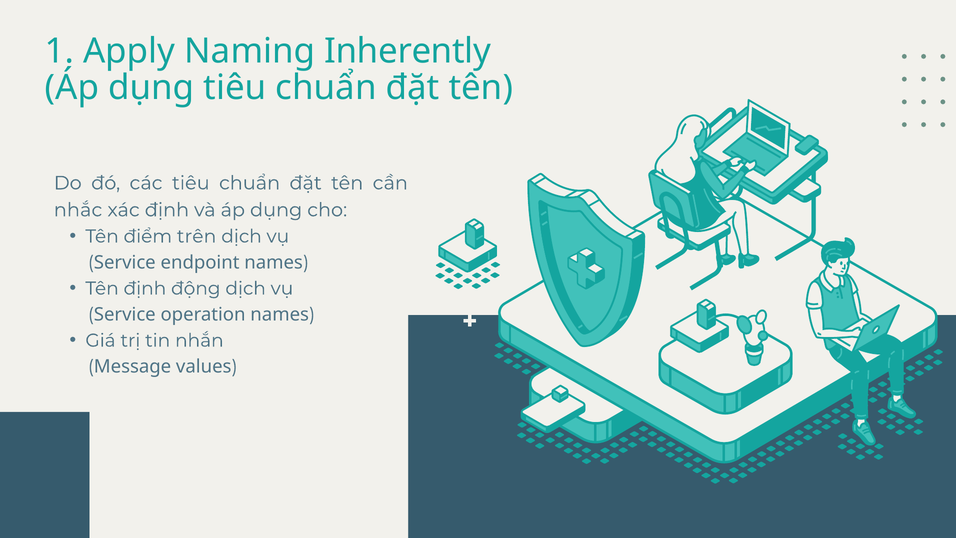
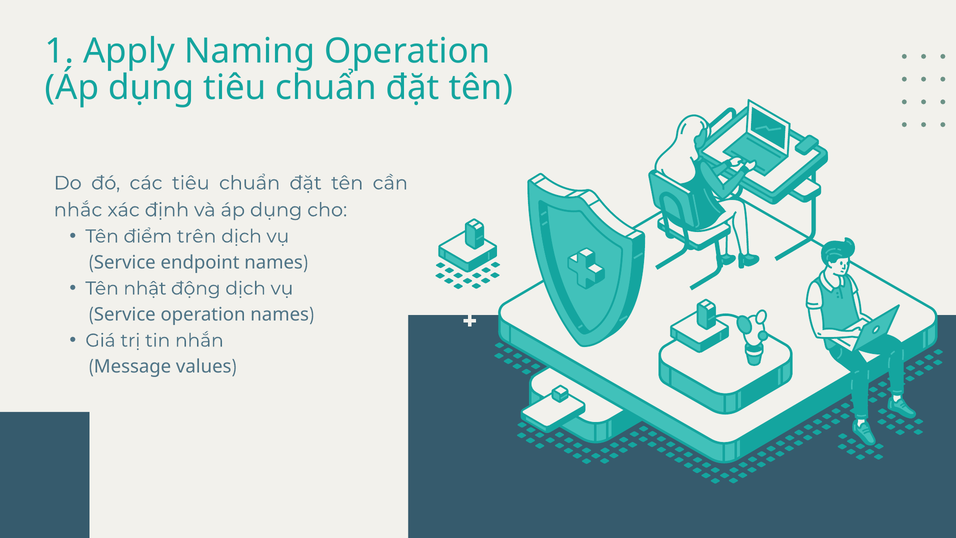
Naming Inherently: Inherently -> Operation
Tên định: định -> nhật
